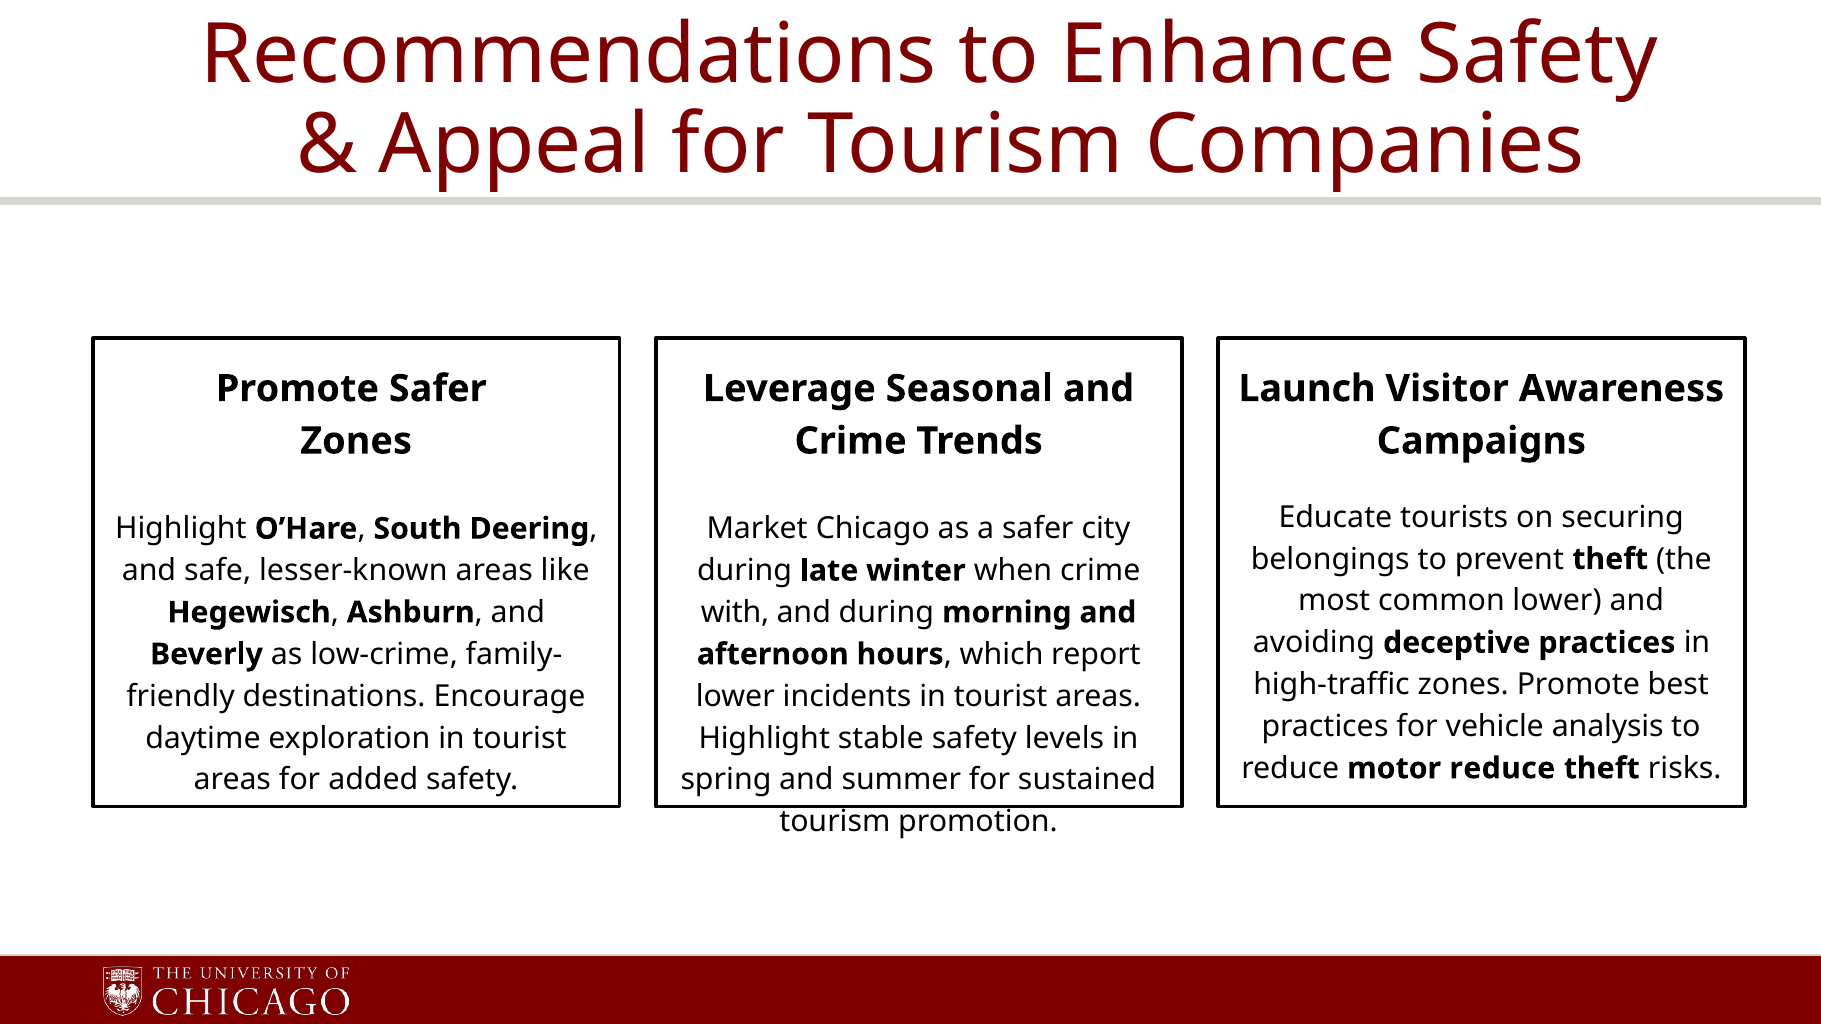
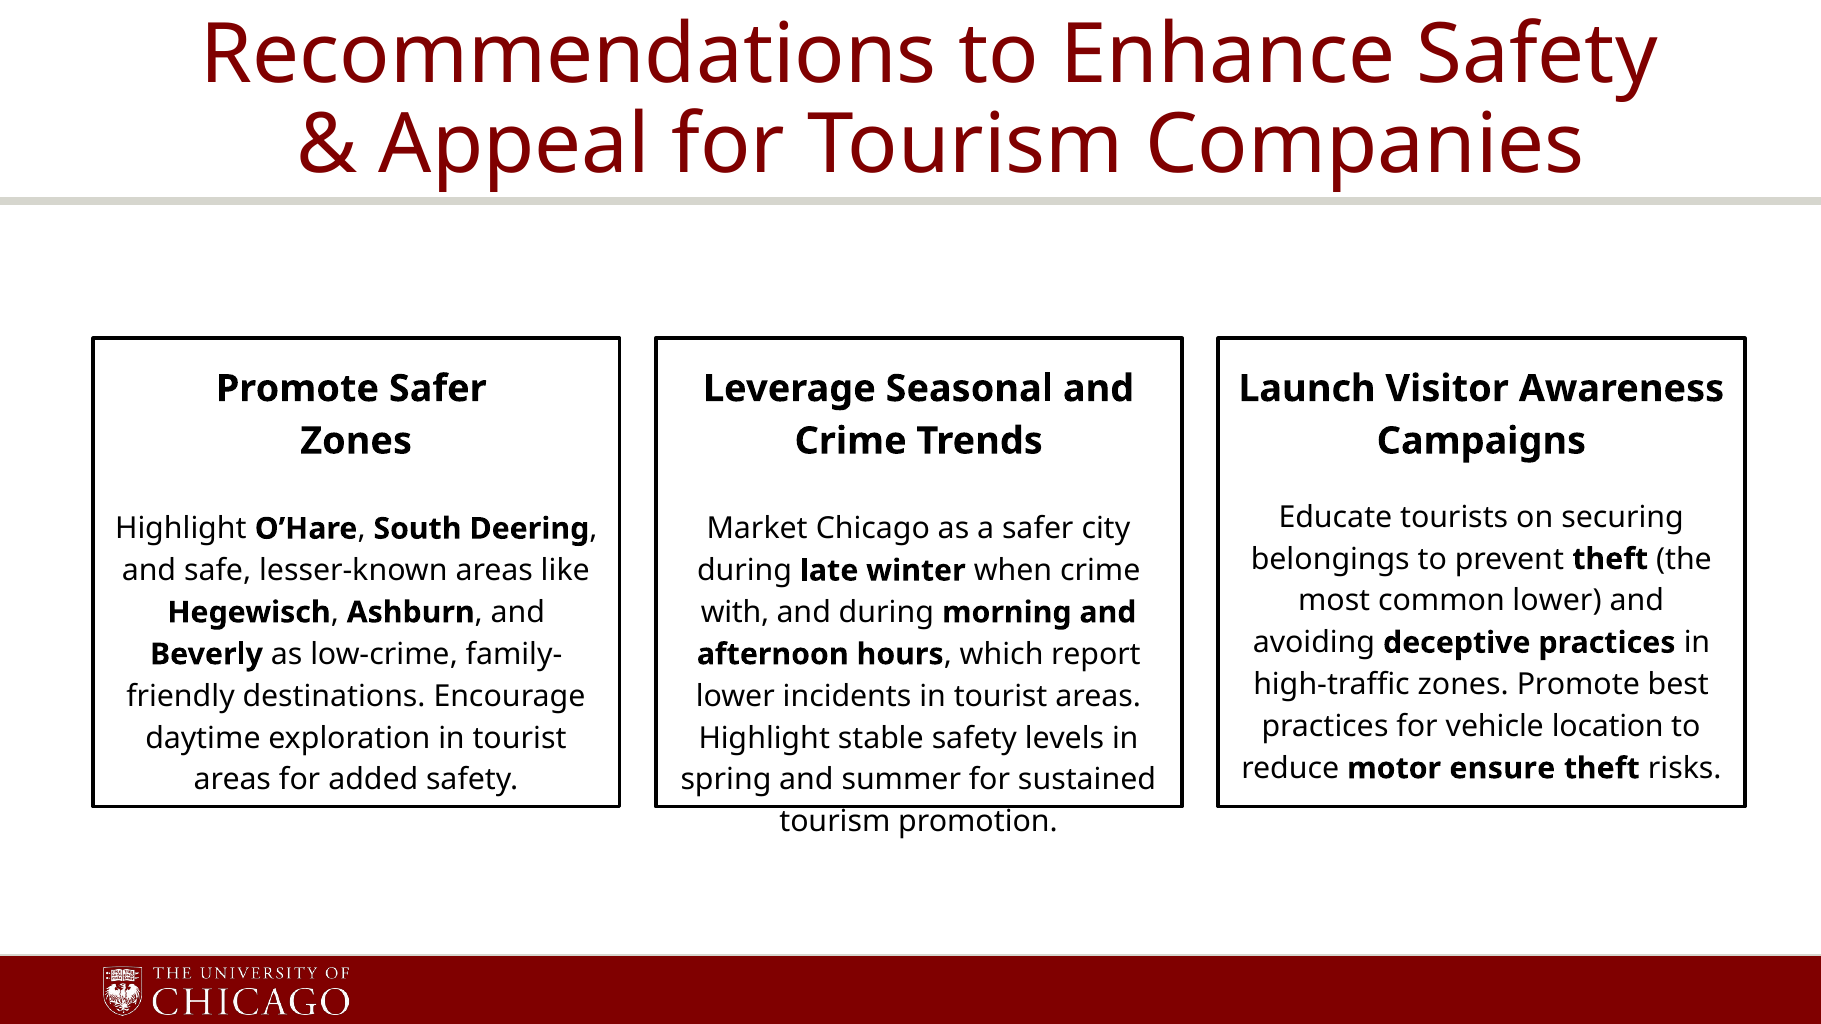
analysis: analysis -> location
motor reduce: reduce -> ensure
